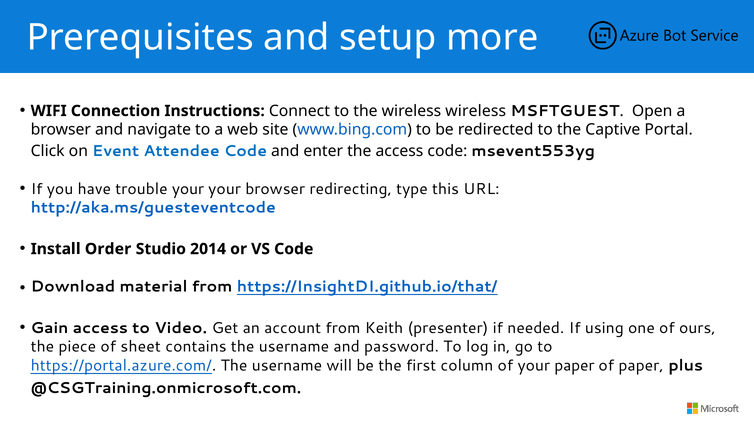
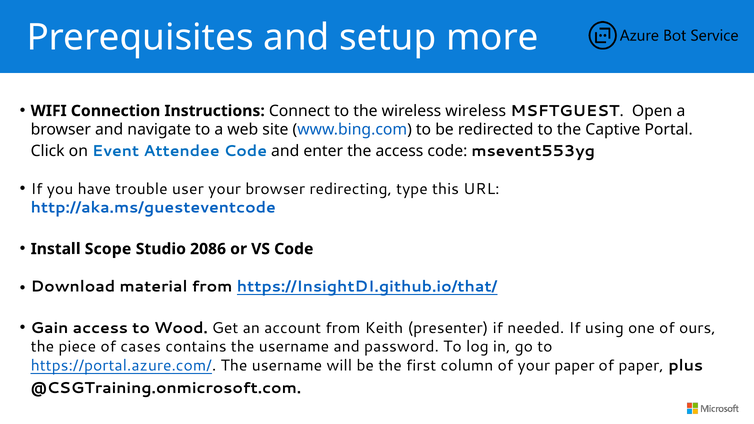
trouble your: your -> user
Order: Order -> Scope
2014: 2014 -> 2086
Video: Video -> Wood
sheet: sheet -> cases
